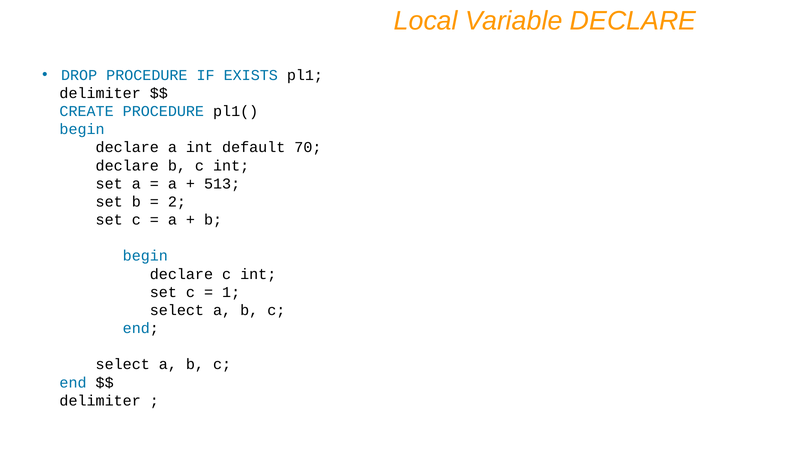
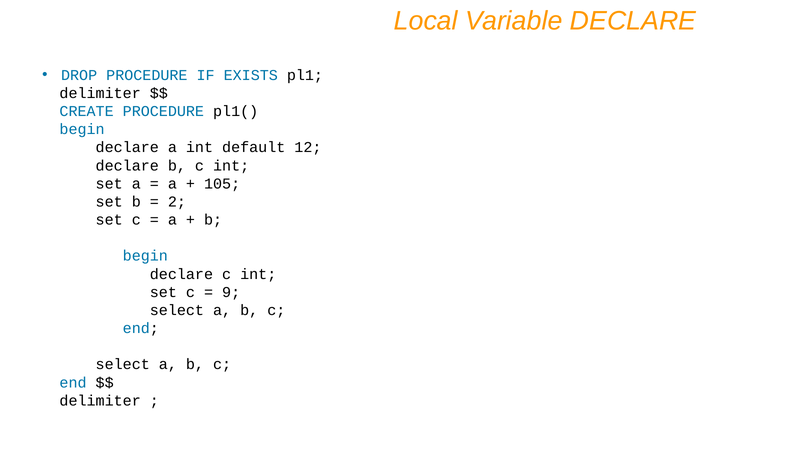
70: 70 -> 12
513: 513 -> 105
1: 1 -> 9
